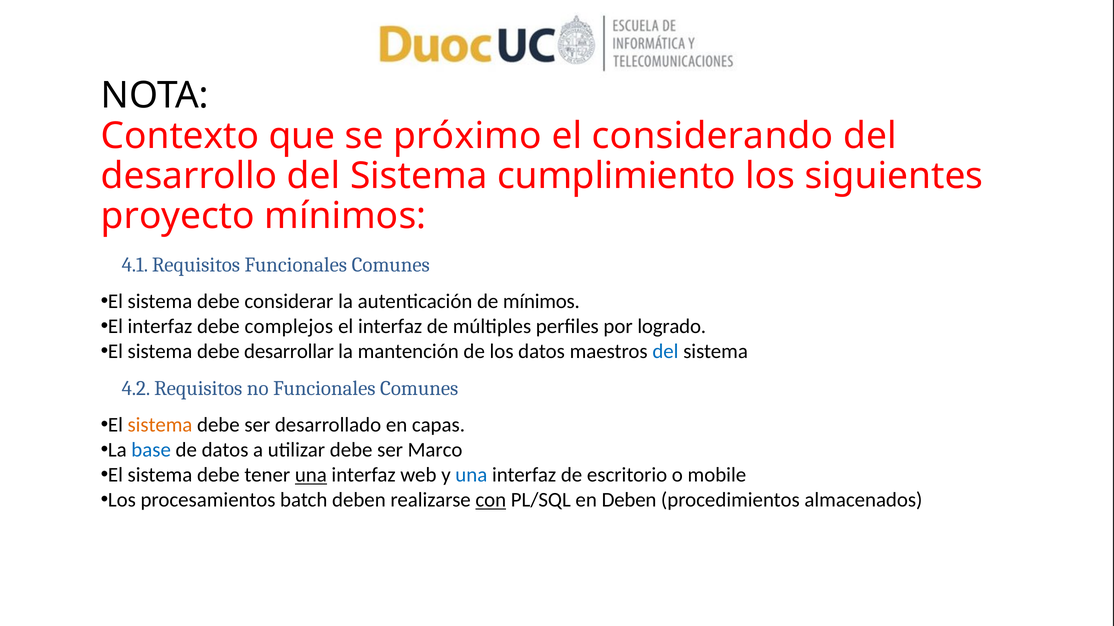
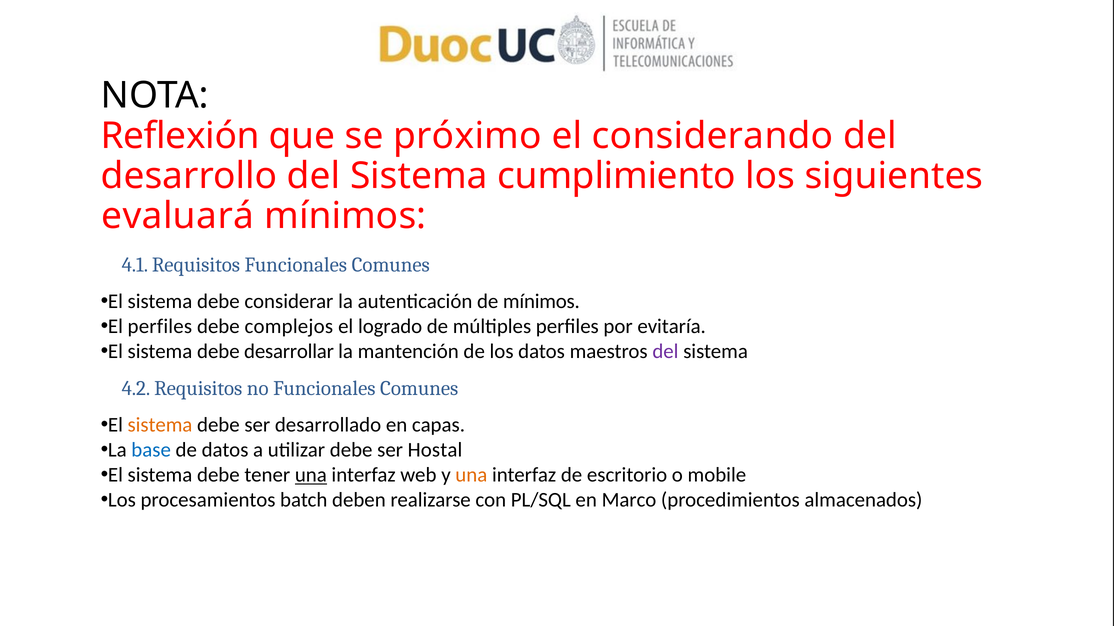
Contexto: Contexto -> Reflexión
proyecto: proyecto -> evaluará
interfaz at (160, 327): interfaz -> perfiles
interfaz at (390, 327): interfaz -> logrado
logrado: logrado -> evitaría
del at (665, 352) colour: blue -> purple
Marco: Marco -> Hostal
una at (471, 475) colour: blue -> orange
con underline: present -> none
en Deben: Deben -> Marco
